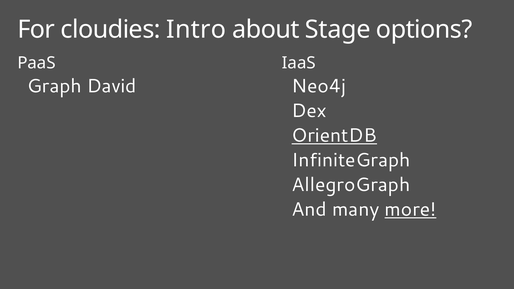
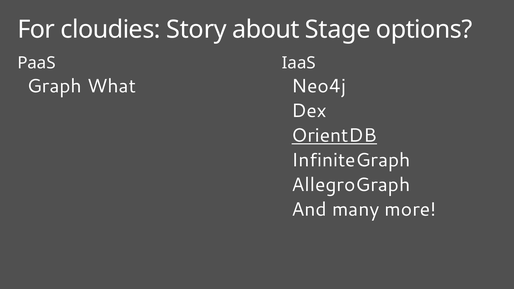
Intro: Intro -> Story
David: David -> What
more underline: present -> none
